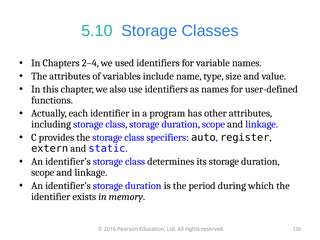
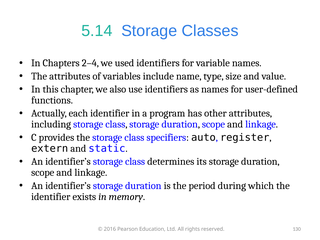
5.10: 5.10 -> 5.14
